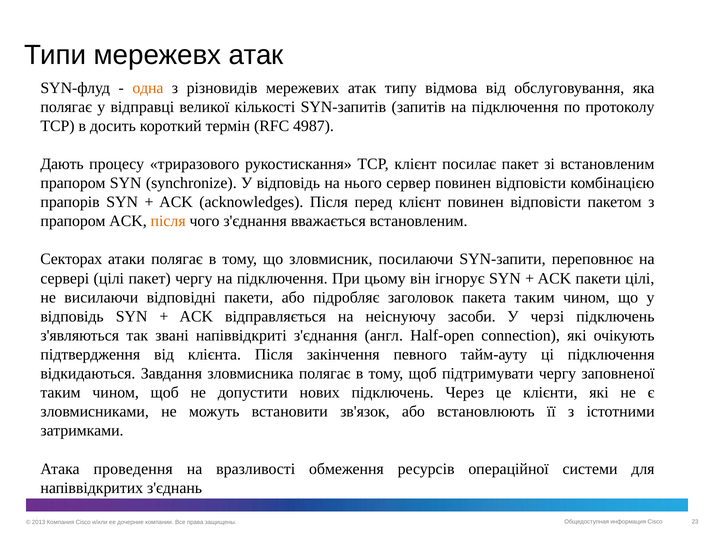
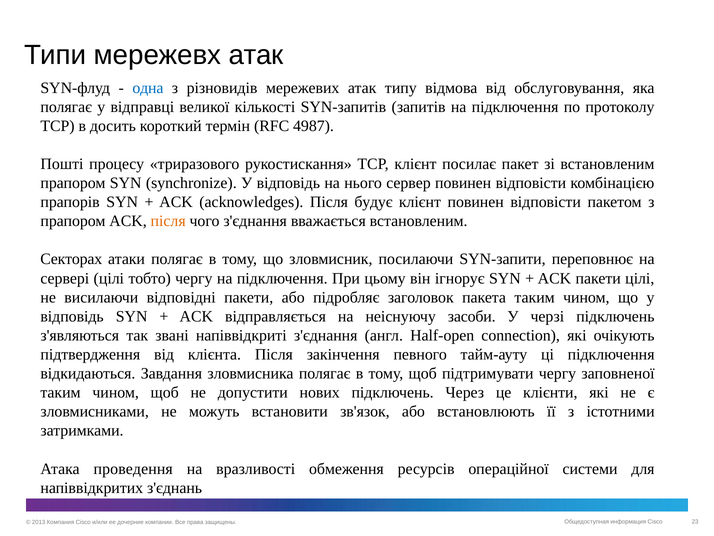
одна colour: orange -> blue
Дають: Дають -> Пошті
перед: перед -> будує
цілі пакет: пакет -> тобто
